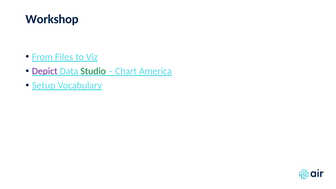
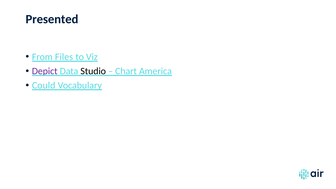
Workshop: Workshop -> Presented
Studio colour: green -> black
Setup: Setup -> Could
